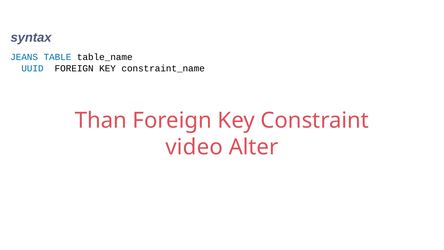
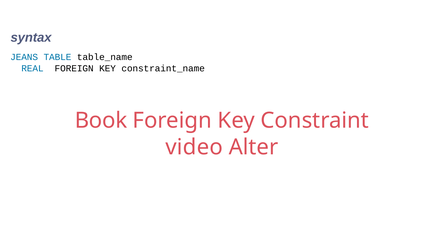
UUID: UUID -> REAL
Than: Than -> Book
